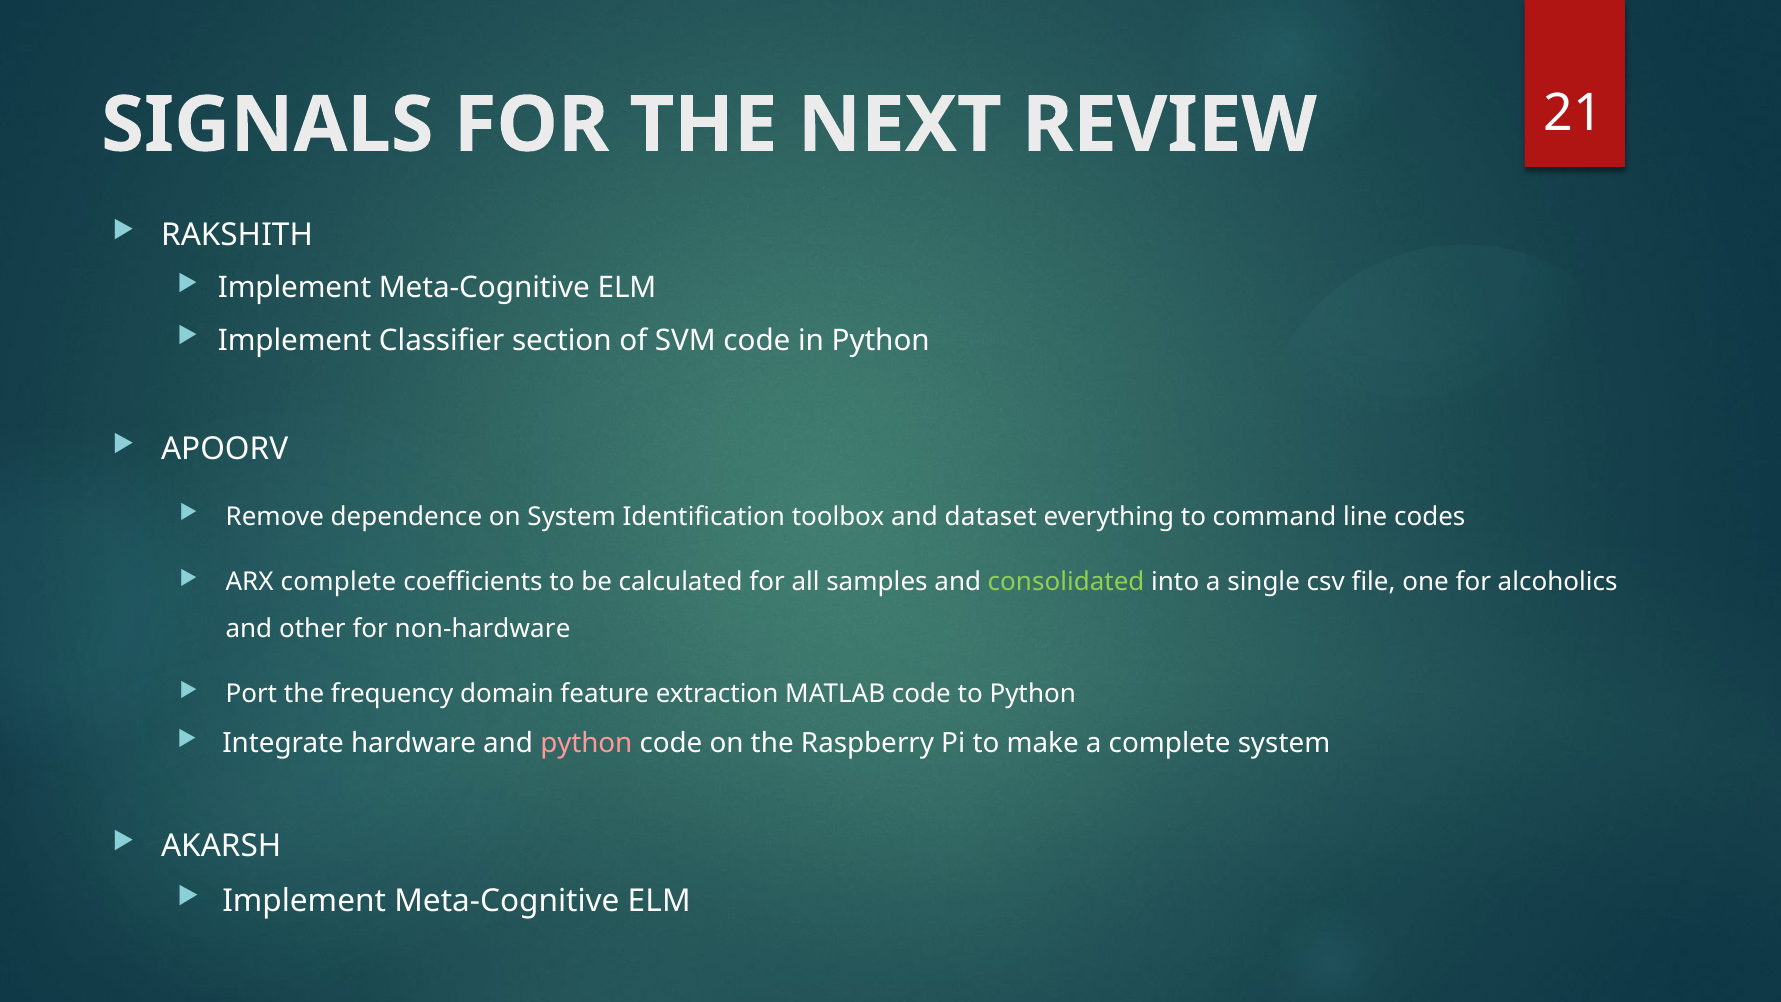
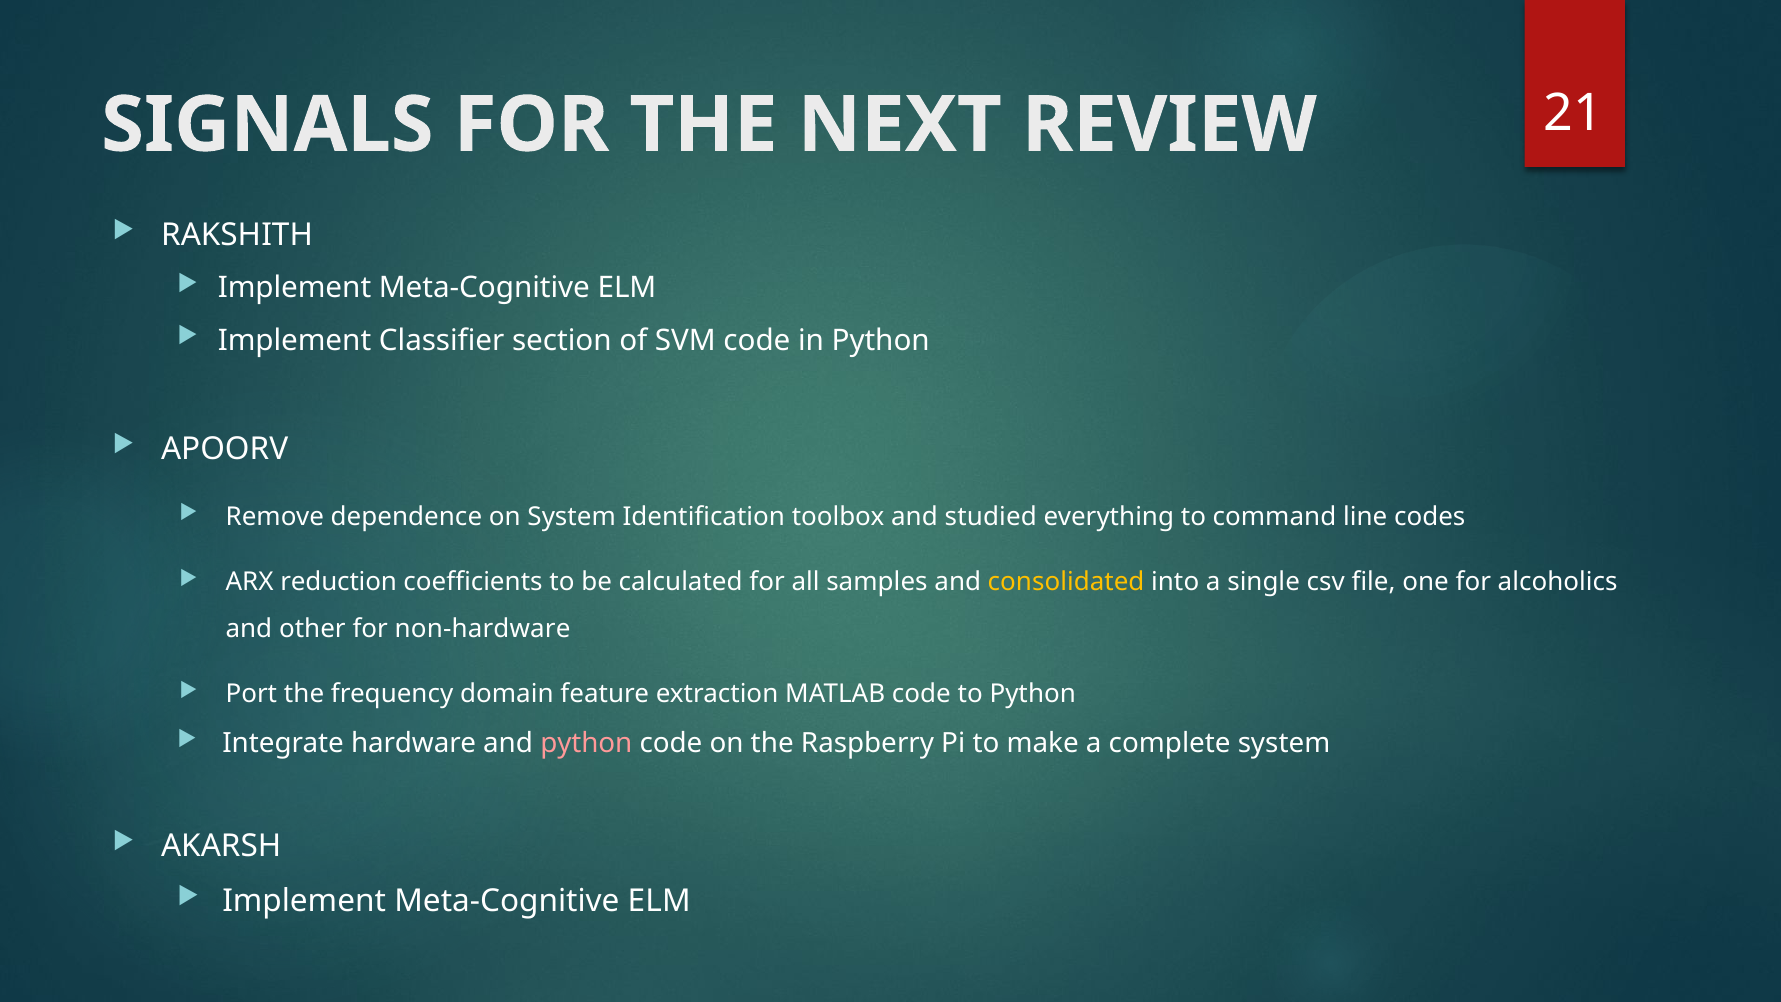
dataset: dataset -> studied
ARX complete: complete -> reduction
consolidated colour: light green -> yellow
